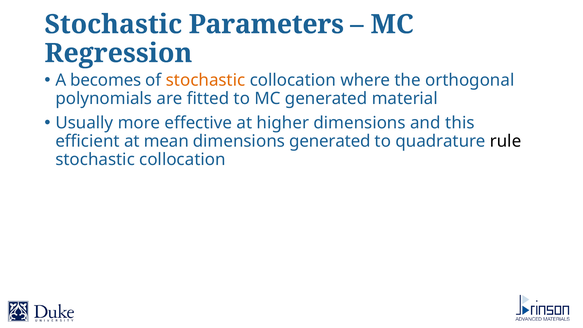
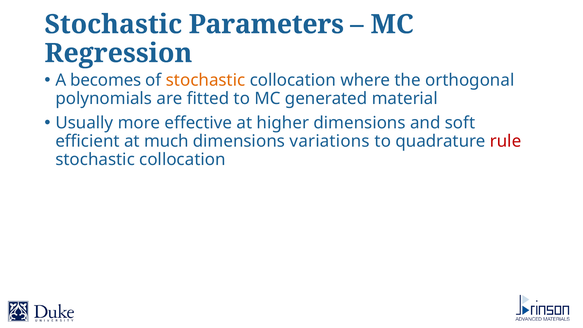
this: this -> soft
mean: mean -> much
dimensions generated: generated -> variations
rule colour: black -> red
